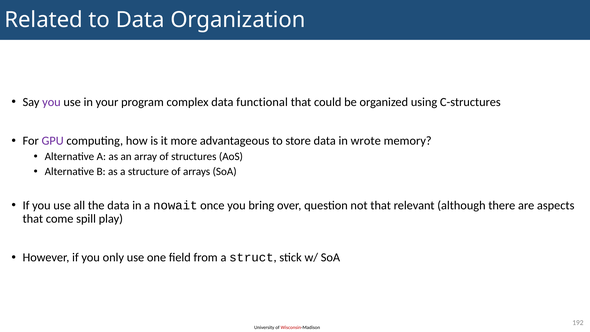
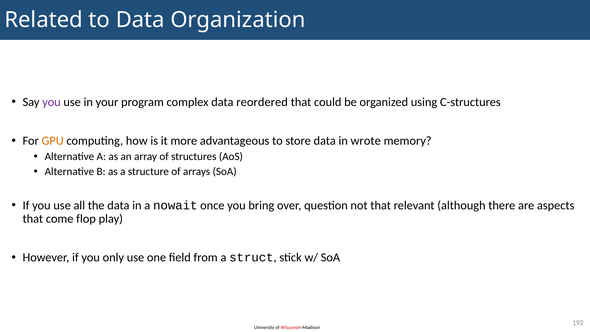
functional: functional -> reordered
GPU colour: purple -> orange
spill: spill -> flop
